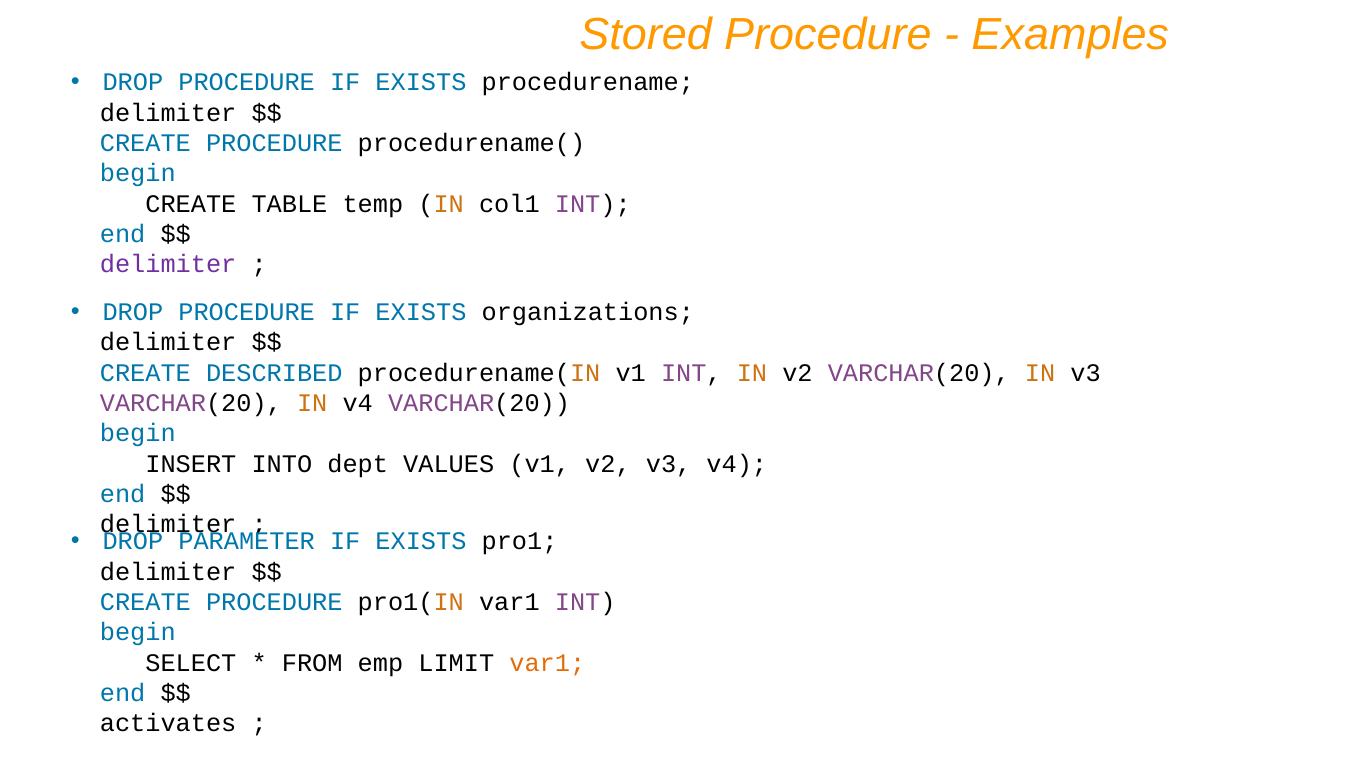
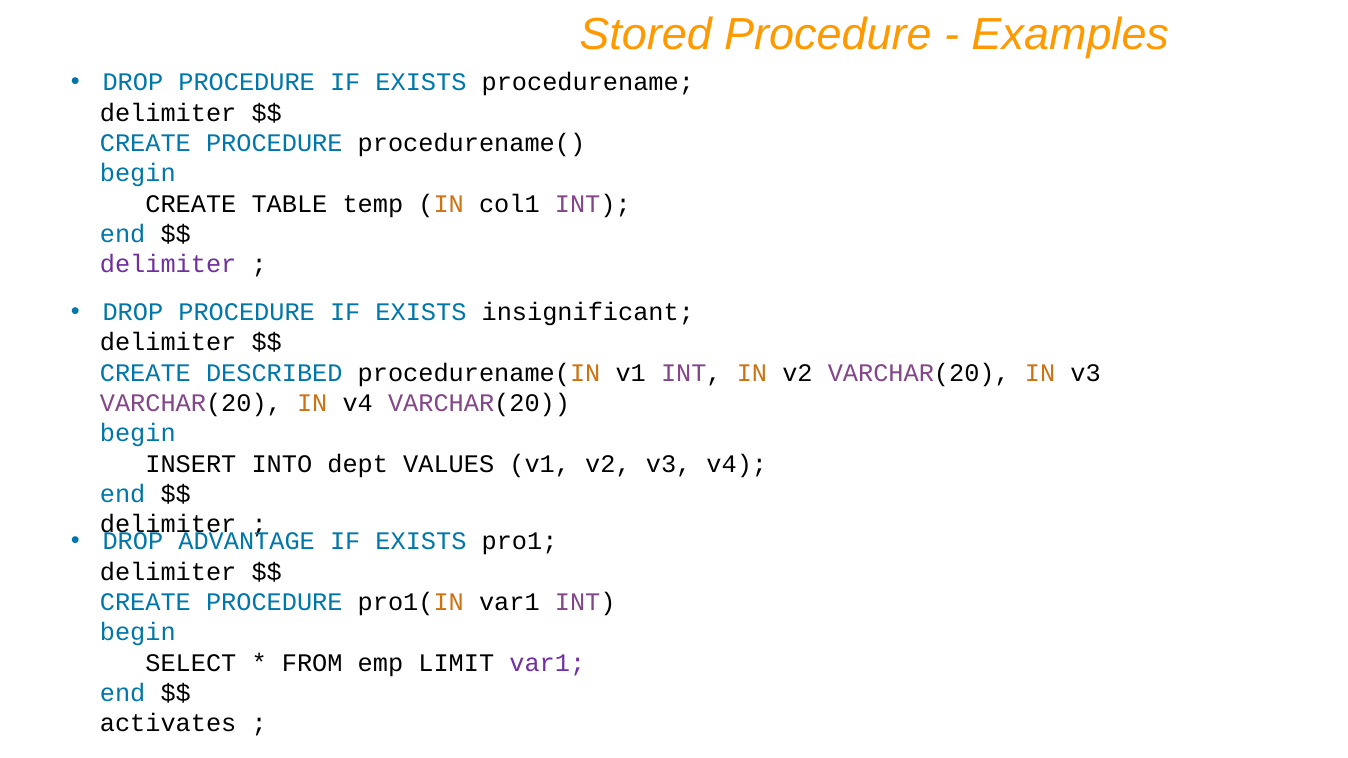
organizations: organizations -> insignificant
PARAMETER: PARAMETER -> ADVANTAGE
var1 at (547, 663) colour: orange -> purple
